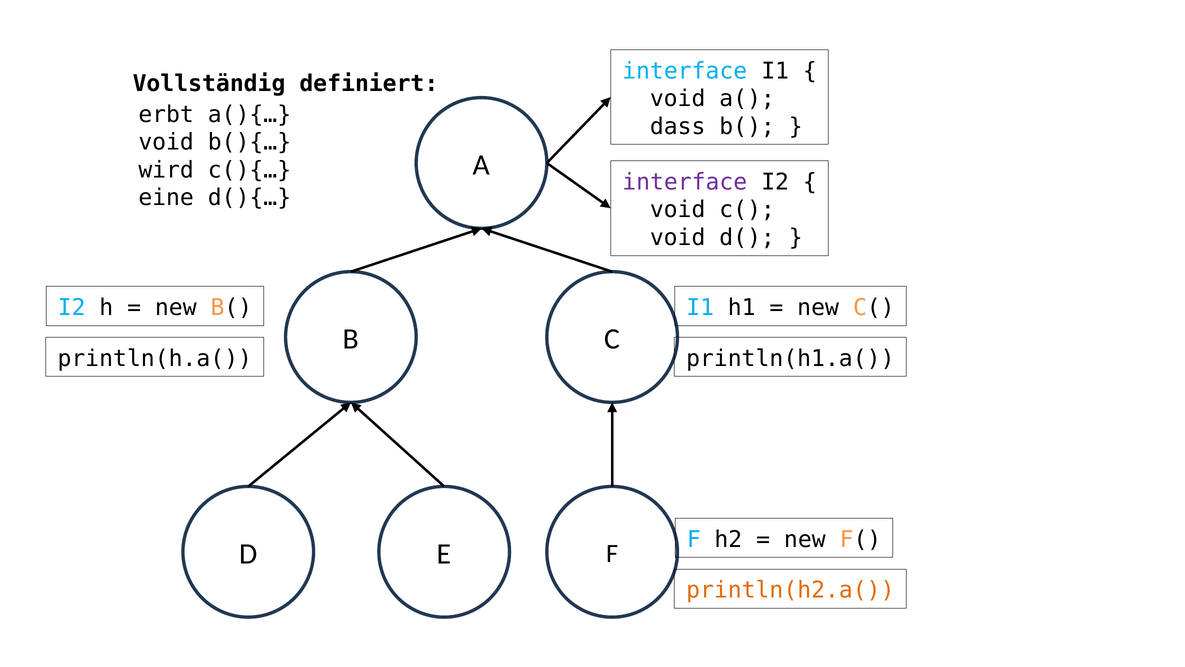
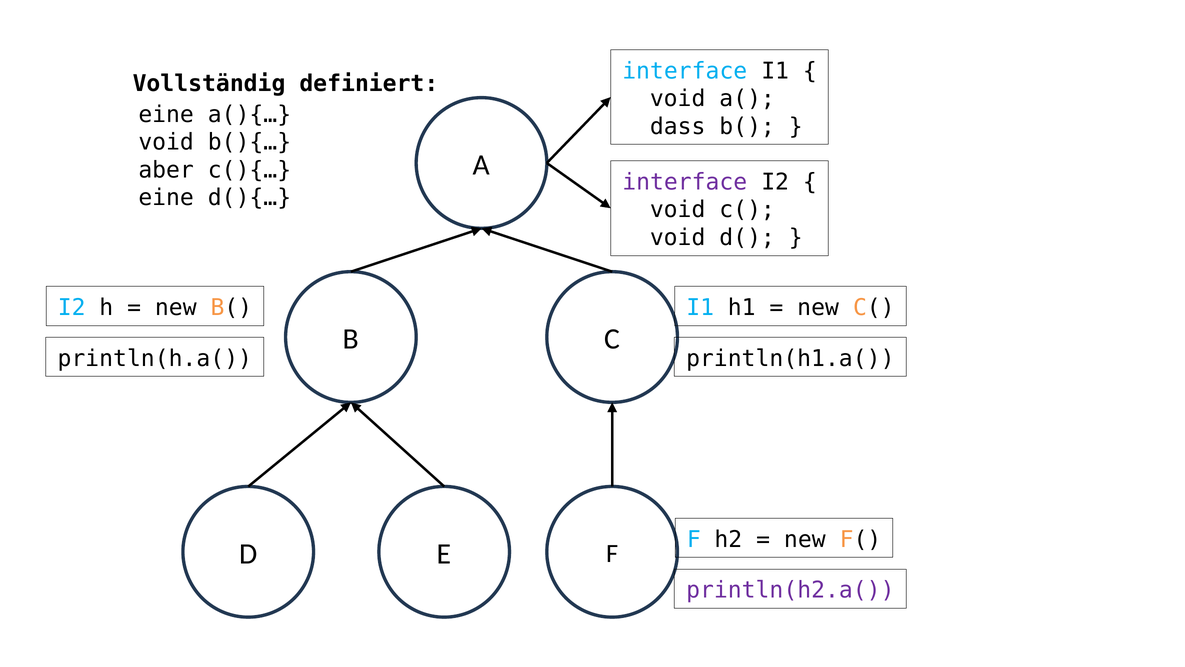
erbt at (166, 115): erbt -> eine
wird: wird -> aber
println(h2.a( colour: orange -> purple
